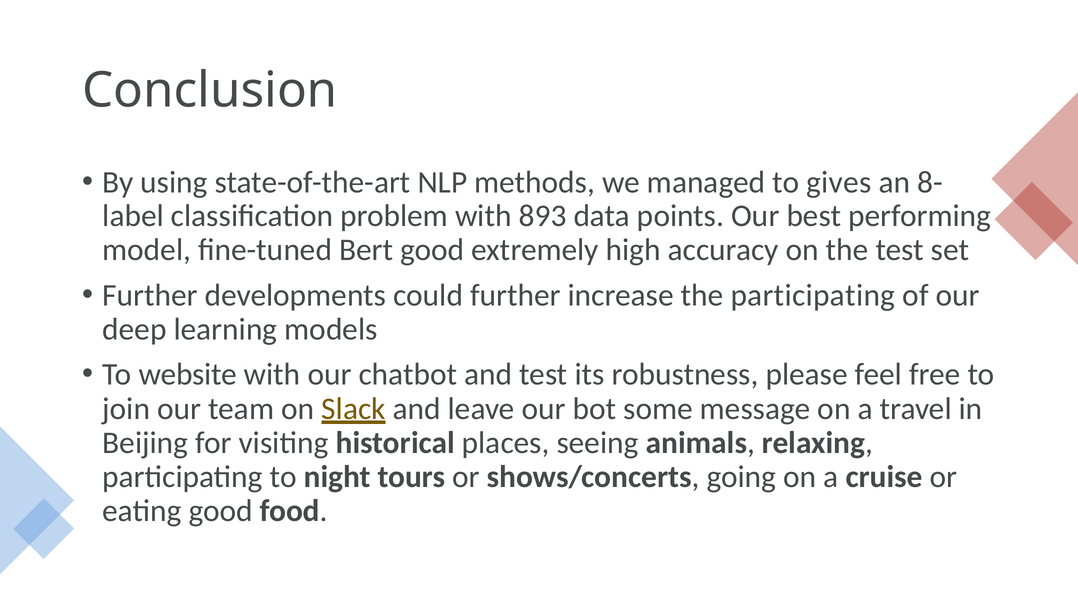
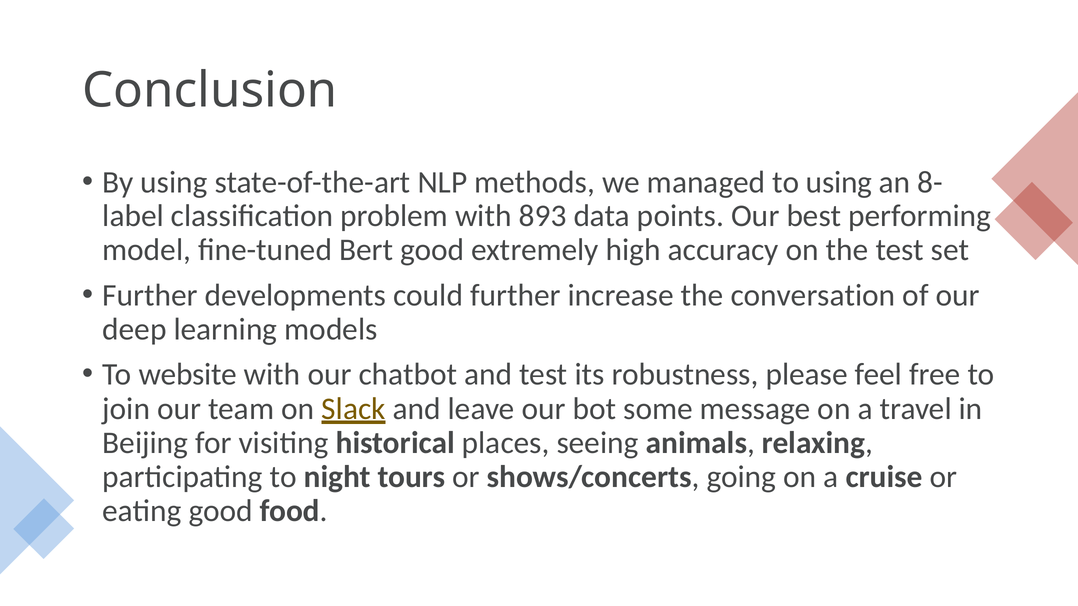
to gives: gives -> using
the participating: participating -> conversation
